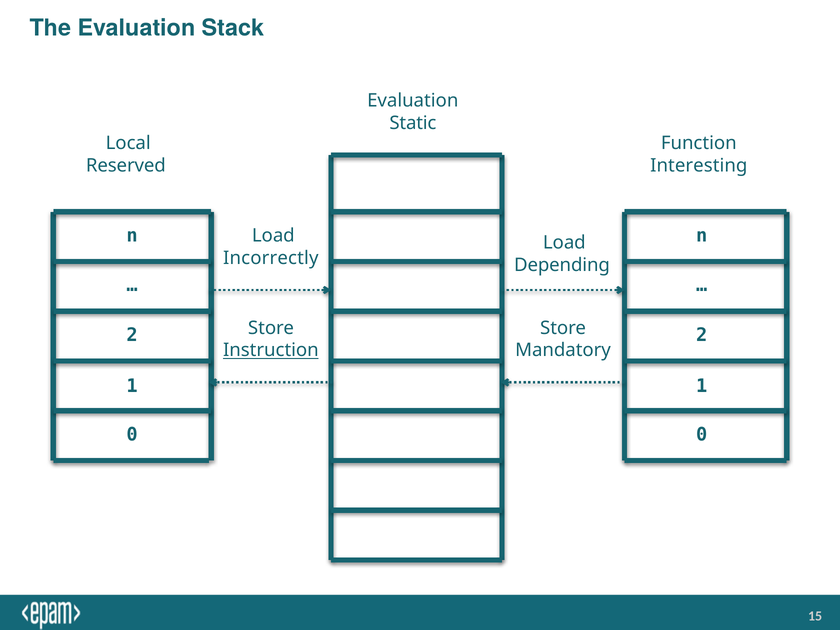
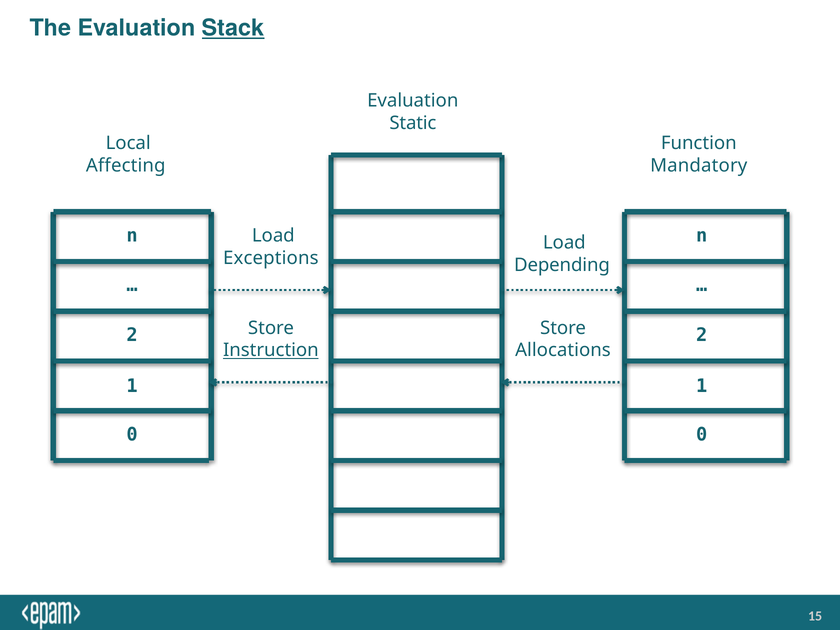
Stack underline: none -> present
Reserved: Reserved -> Affecting
Interesting: Interesting -> Mandatory
Incorrectly: Incorrectly -> Exceptions
Mandatory: Mandatory -> Allocations
